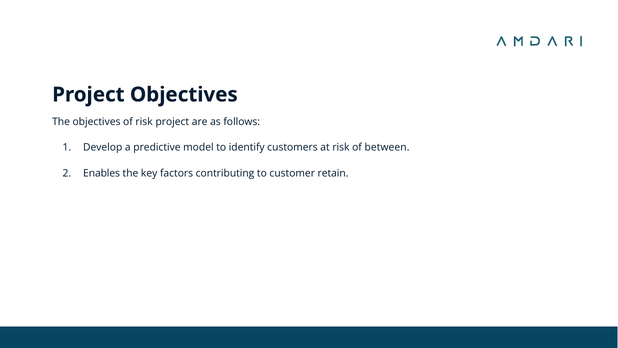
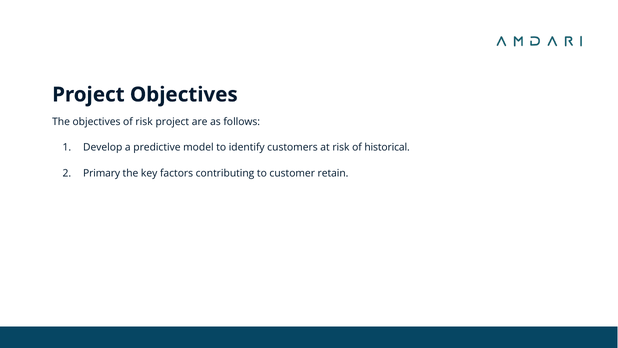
between: between -> historical
Enables: Enables -> Primary
